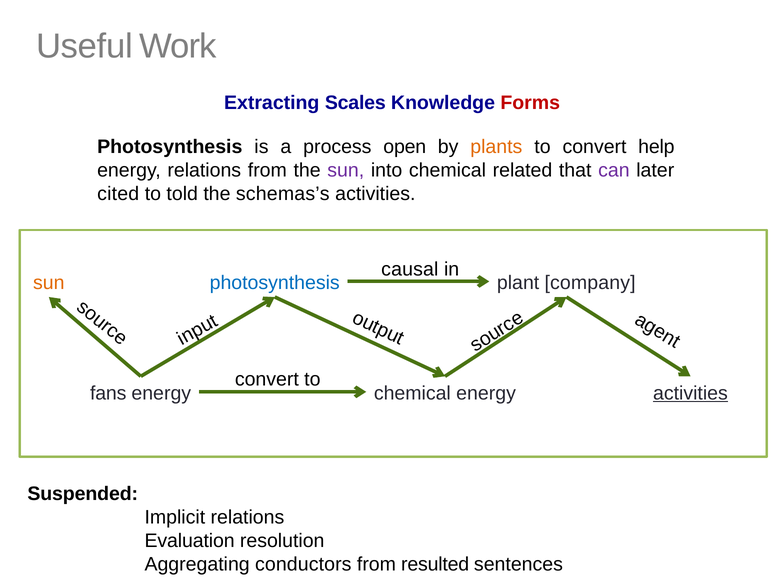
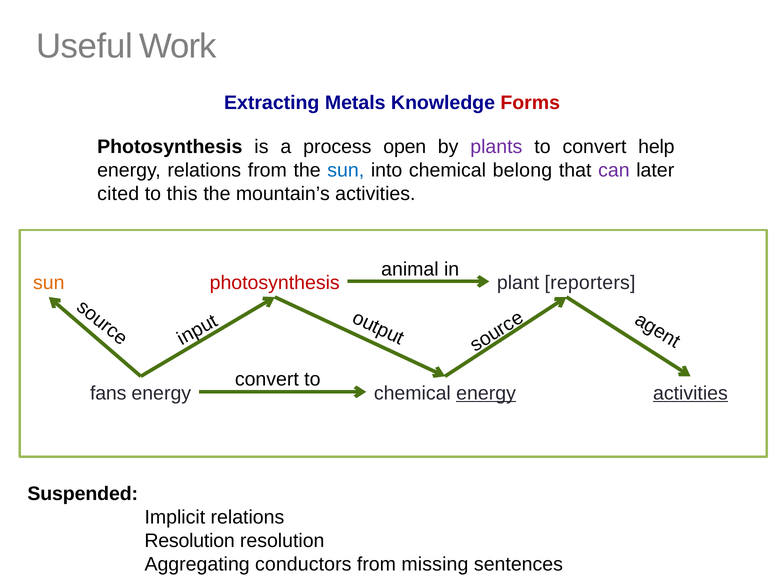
Scales: Scales -> Metals
plants colour: orange -> purple
sun at (346, 170) colour: purple -> blue
related: related -> belong
told: told -> this
schemas’s: schemas’s -> mountain’s
causal: causal -> animal
photosynthesis at (275, 283) colour: blue -> red
company: company -> reporters
energy at (486, 393) underline: none -> present
Evaluation at (190, 541): Evaluation -> Resolution
resulted: resulted -> missing
